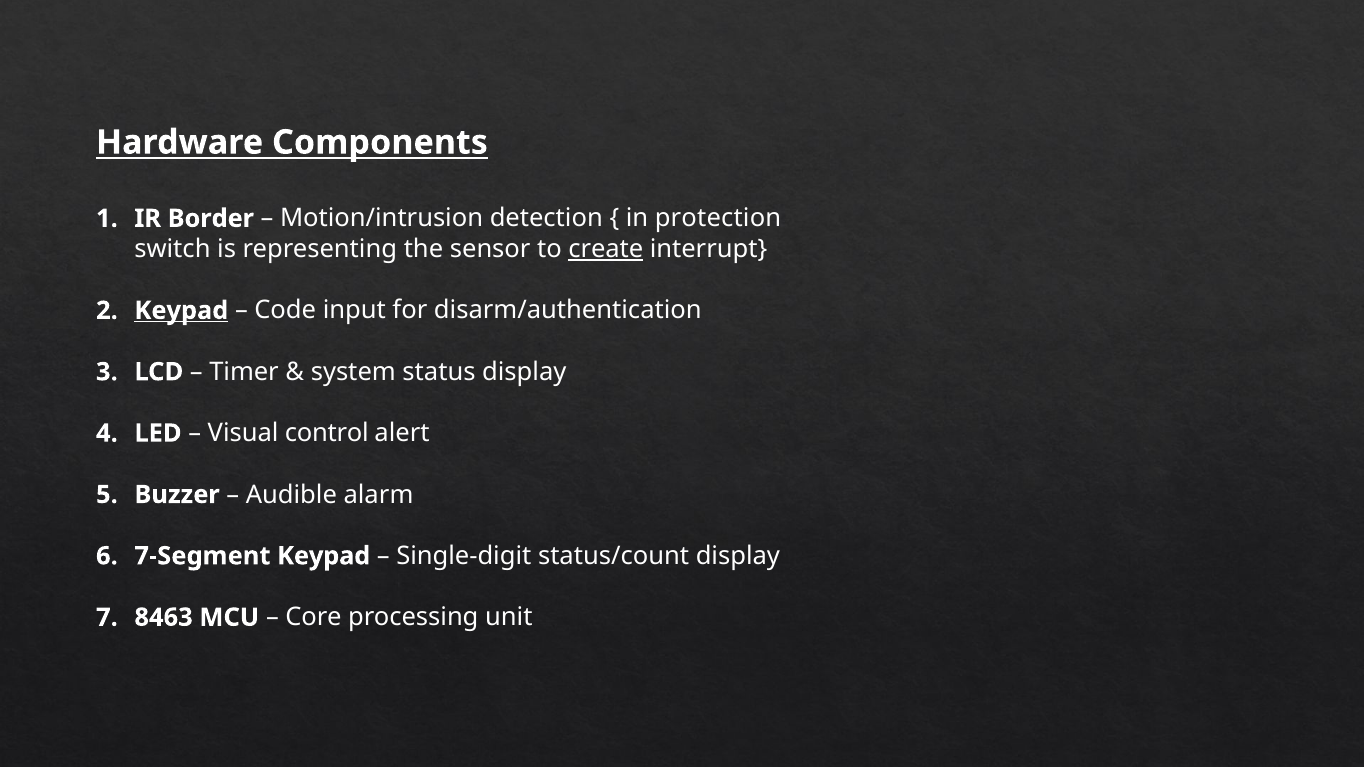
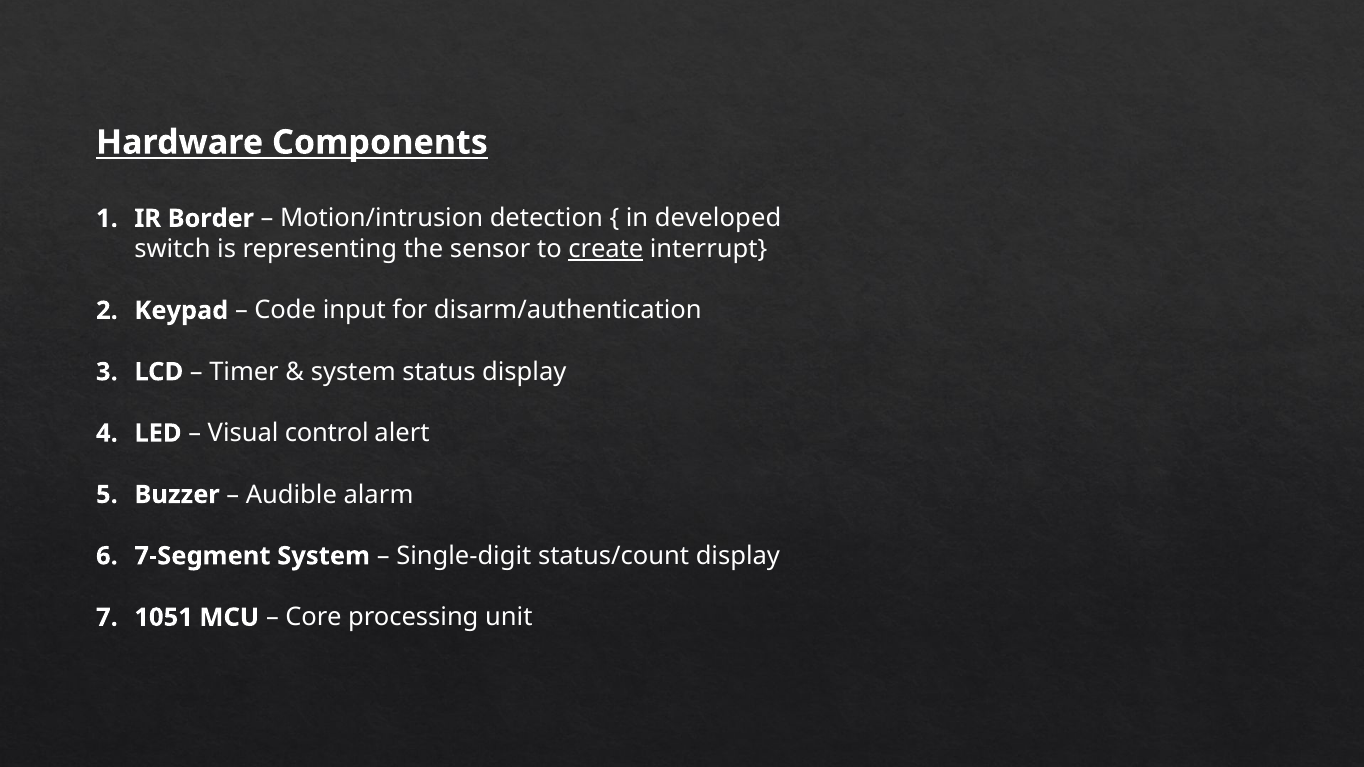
protection: protection -> developed
Keypad at (181, 311) underline: present -> none
7-Segment Keypad: Keypad -> System
8463: 8463 -> 1051
